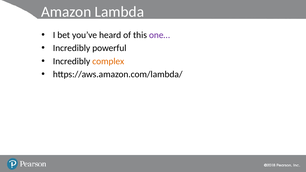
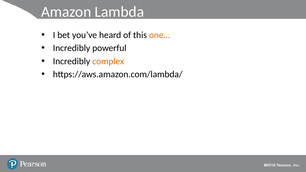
one… colour: purple -> orange
